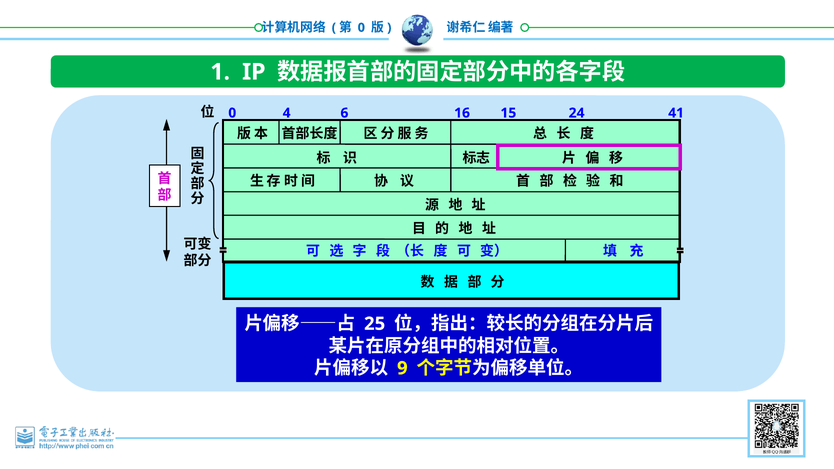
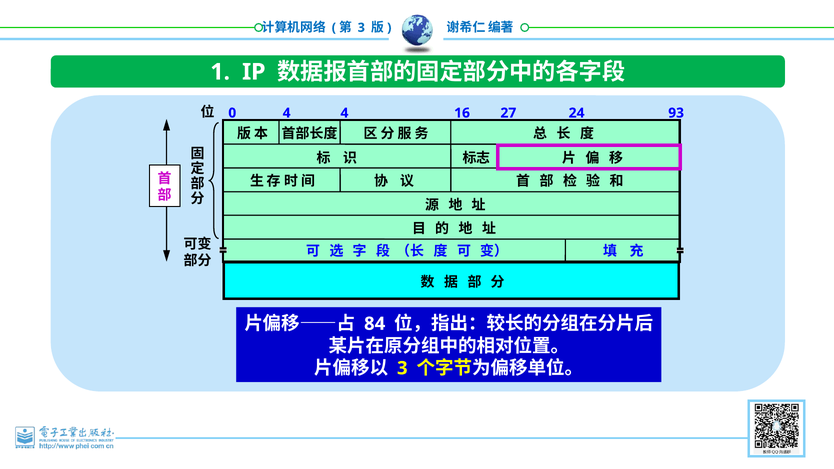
0 at (361, 28): 0 -> 3
4 6: 6 -> 4
15: 15 -> 27
41: 41 -> 93
25: 25 -> 84
9 at (402, 368): 9 -> 3
